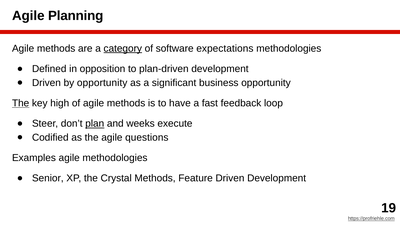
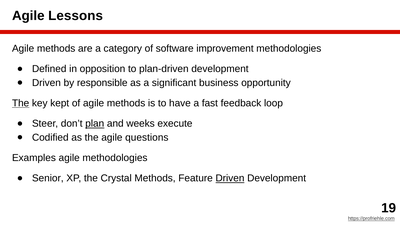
Planning: Planning -> Lessons
category underline: present -> none
expectations: expectations -> improvement
by opportunity: opportunity -> responsible
high: high -> kept
Driven at (230, 178) underline: none -> present
